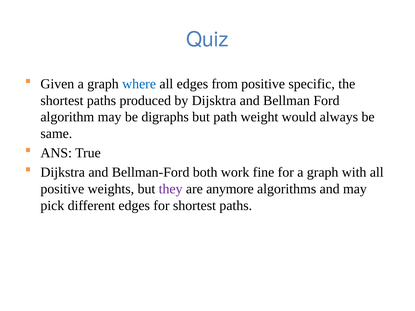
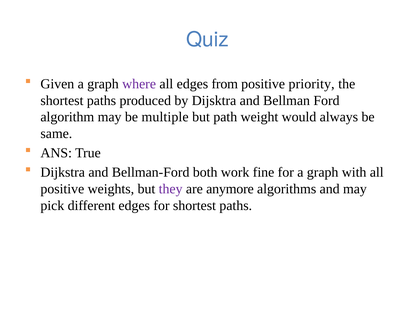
where colour: blue -> purple
specific: specific -> priority
digraphs: digraphs -> multiple
